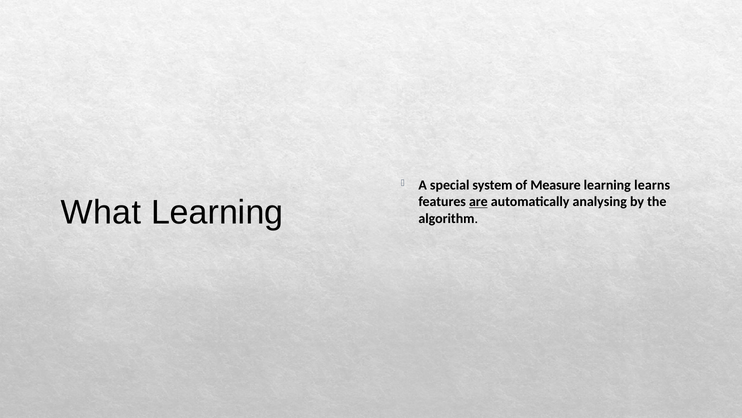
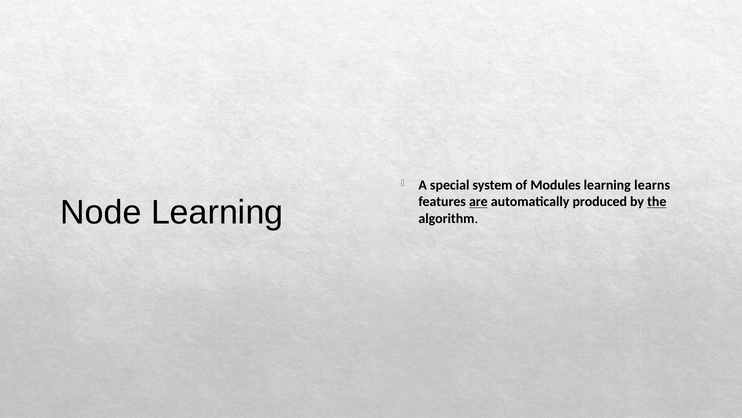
Measure: Measure -> Modules
analysing: analysing -> produced
the underline: none -> present
What: What -> Node
